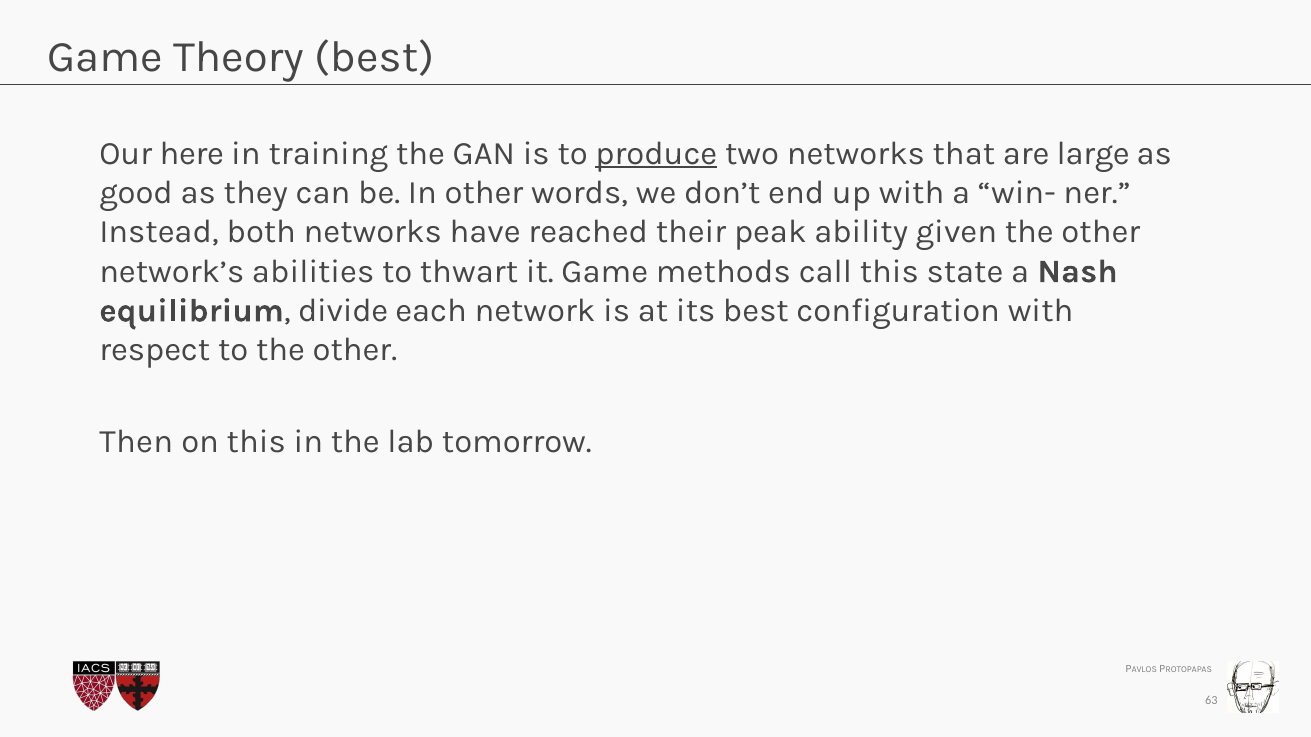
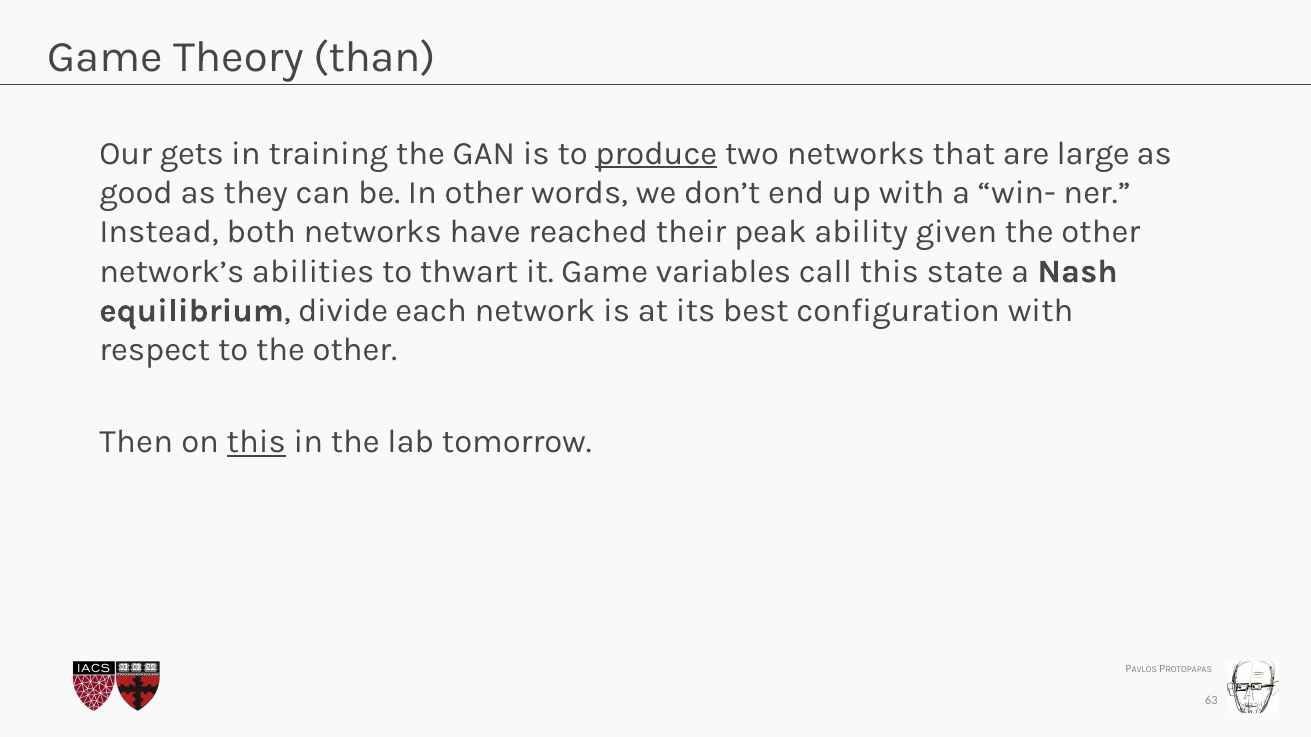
Theory best: best -> than
here: here -> gets
methods: methods -> variables
this at (256, 442) underline: none -> present
